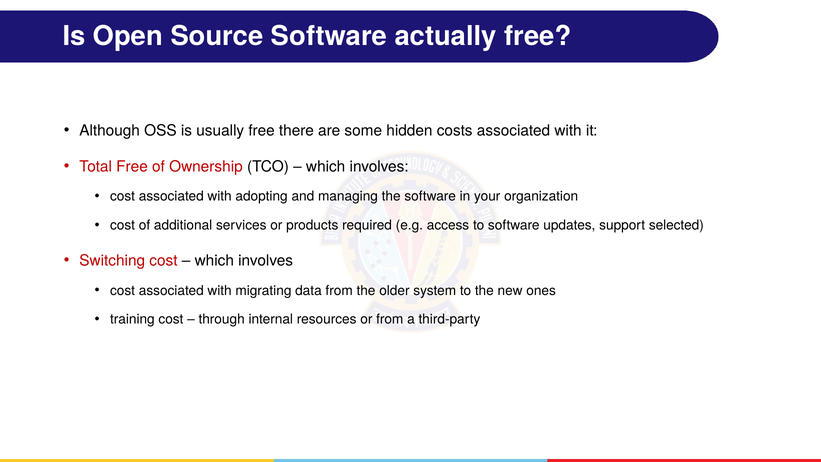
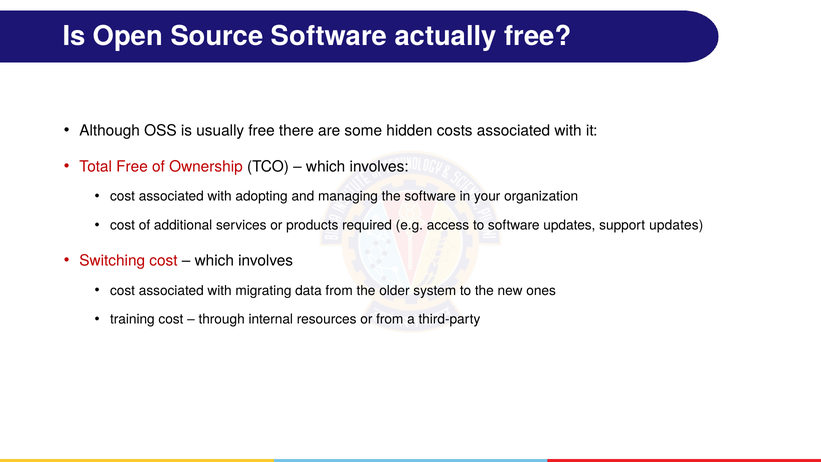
support selected: selected -> updates
